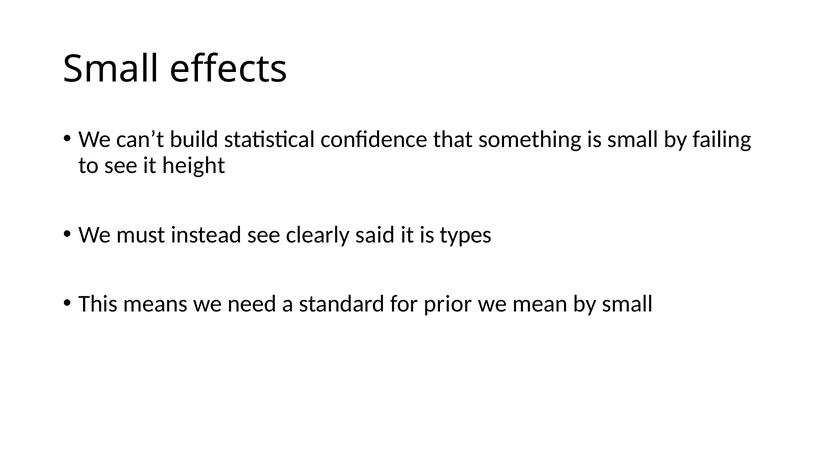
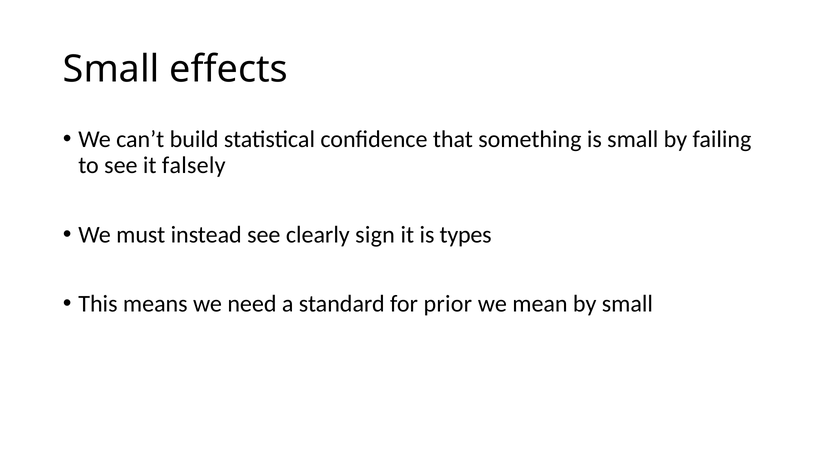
height: height -> falsely
said: said -> sign
